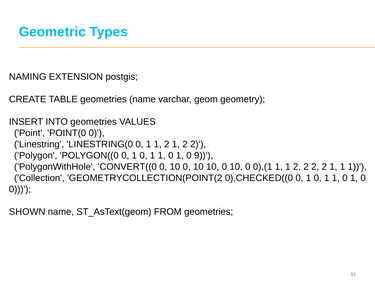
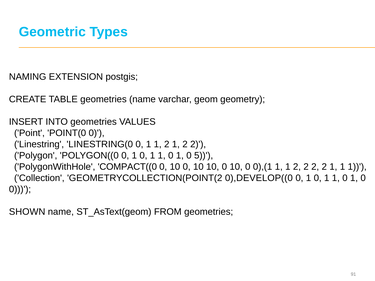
9: 9 -> 5
CONVERT((0: CONVERT((0 -> COMPACT((0
0),CHECKED((0: 0),CHECKED((0 -> 0),DEVELOP((0
